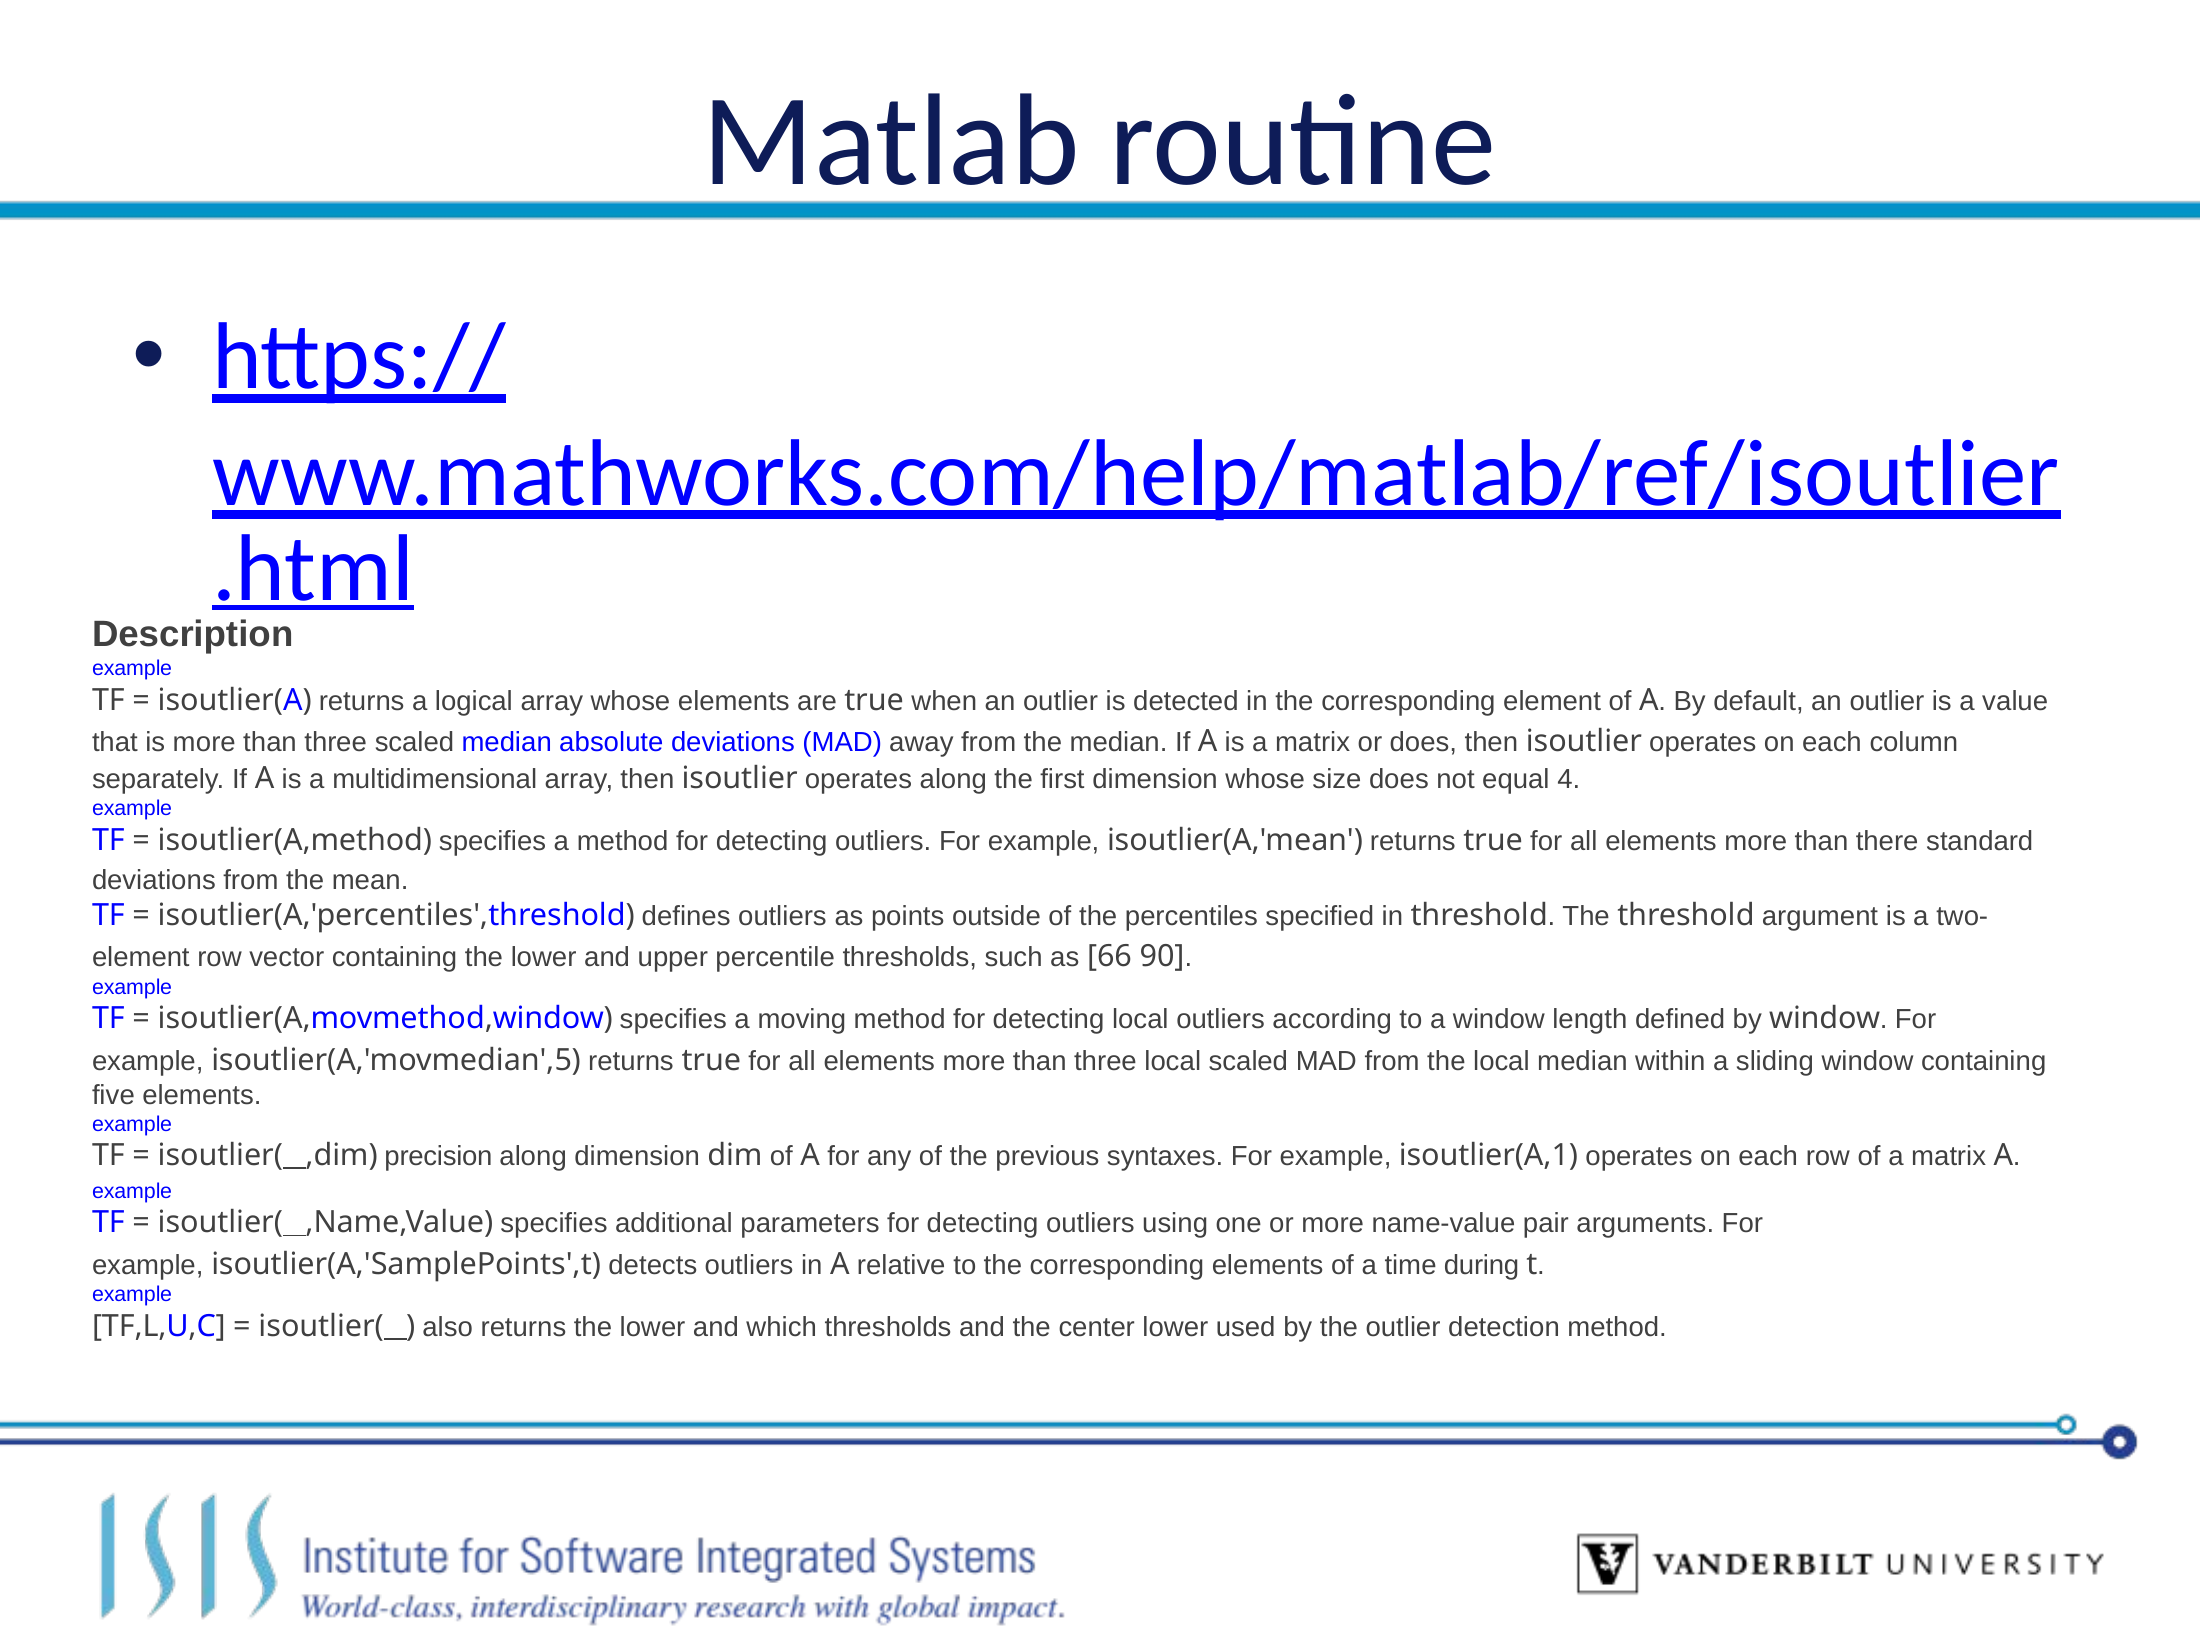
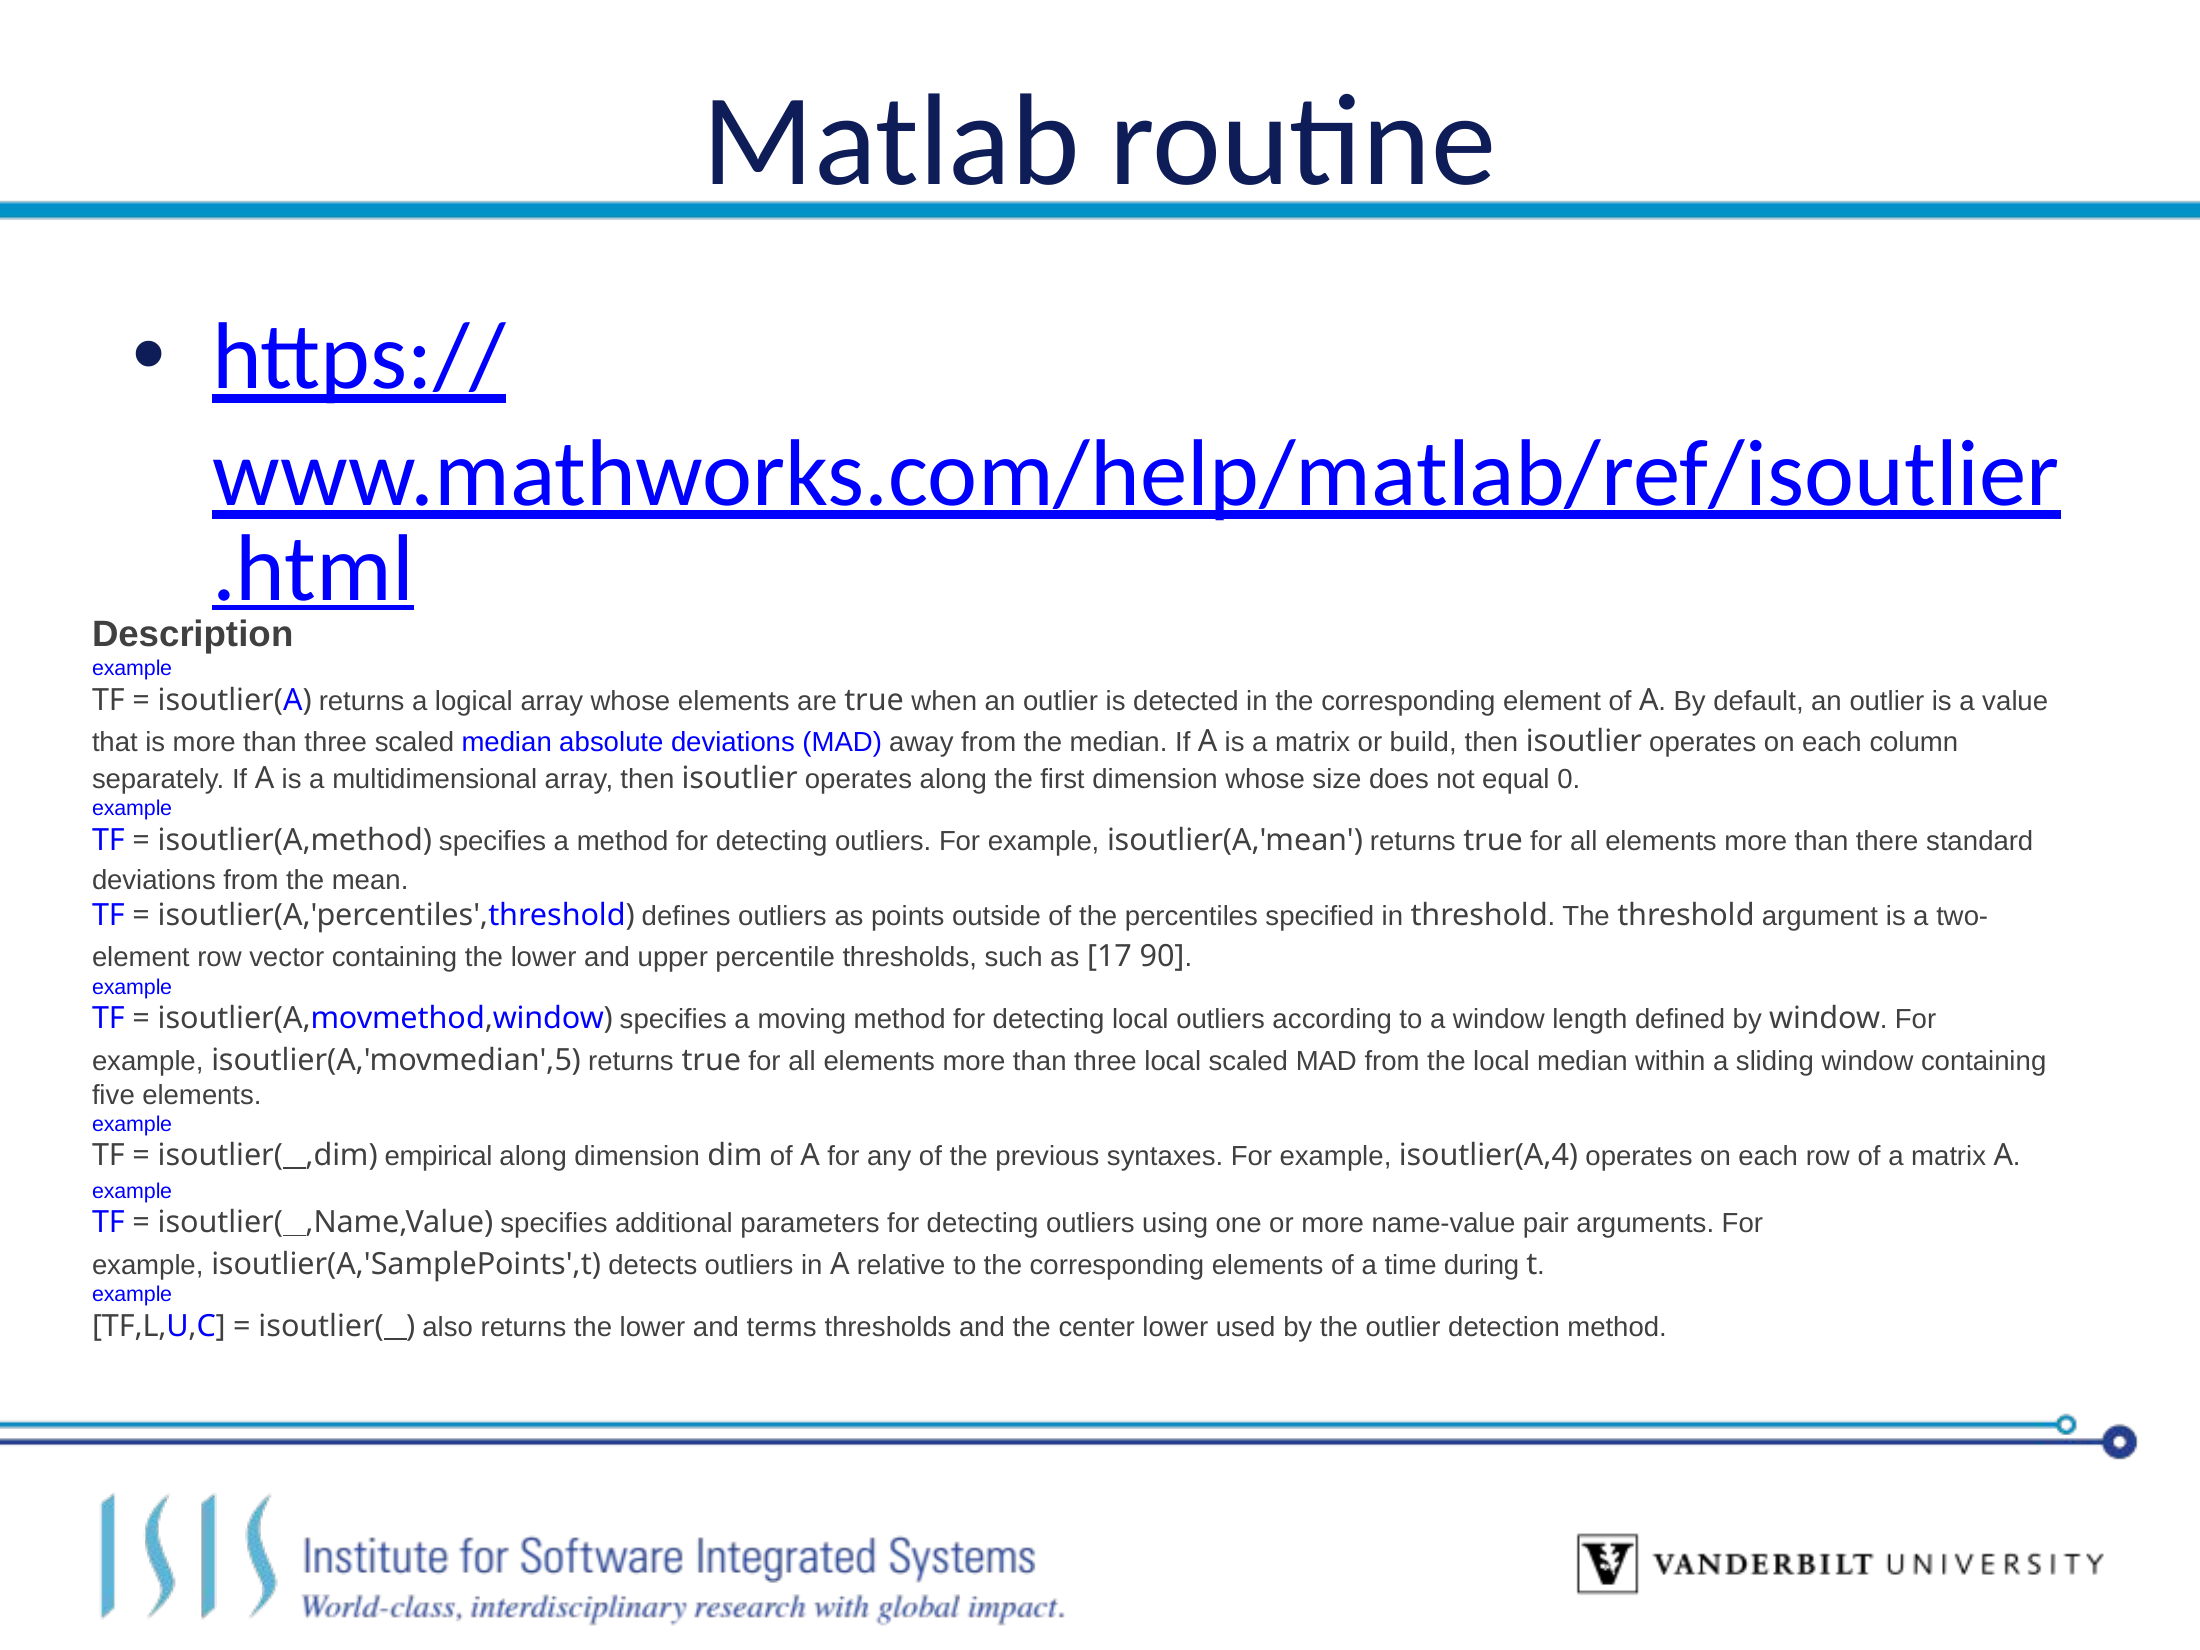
or does: does -> build
4: 4 -> 0
66: 66 -> 17
precision: precision -> empirical
isoutlier(A,1: isoutlier(A,1 -> isoutlier(A,4
which: which -> terms
